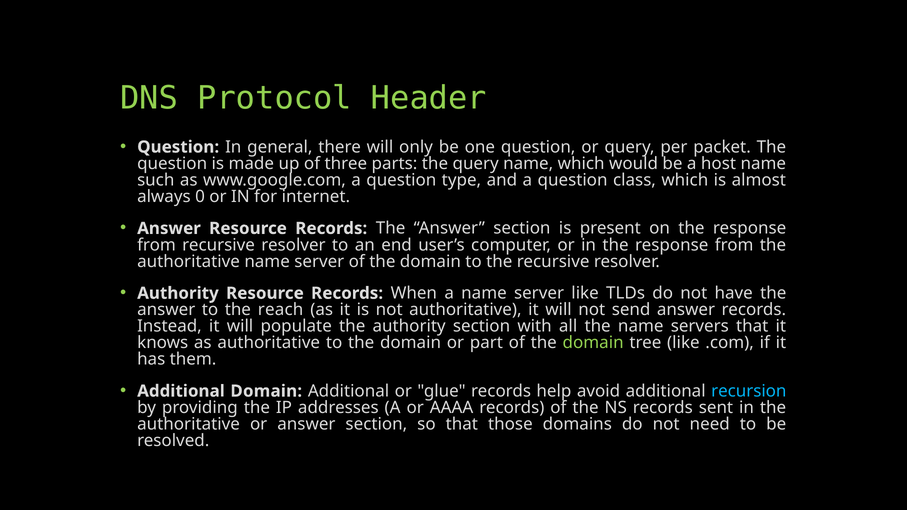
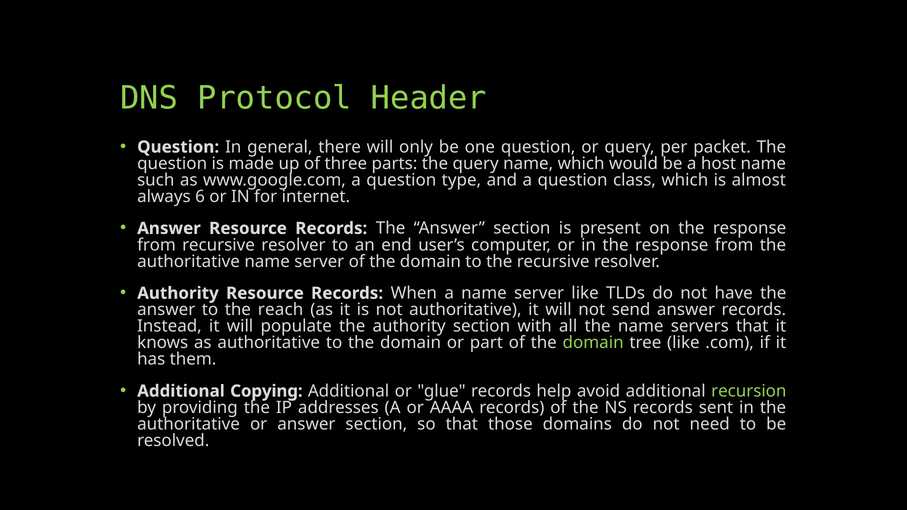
0: 0 -> 6
Additional Domain: Domain -> Copying
recursion colour: light blue -> light green
